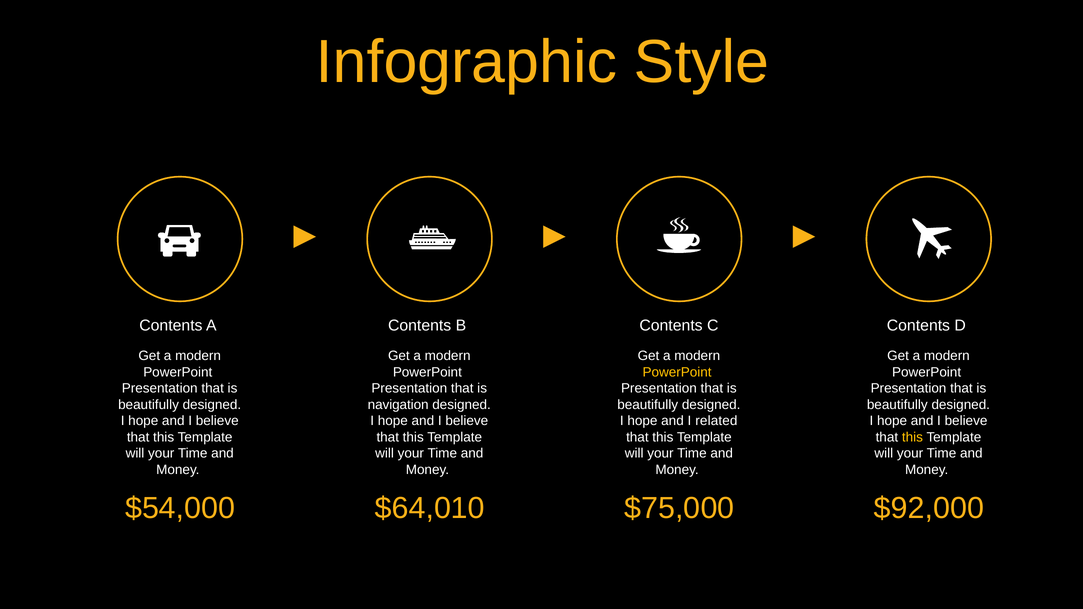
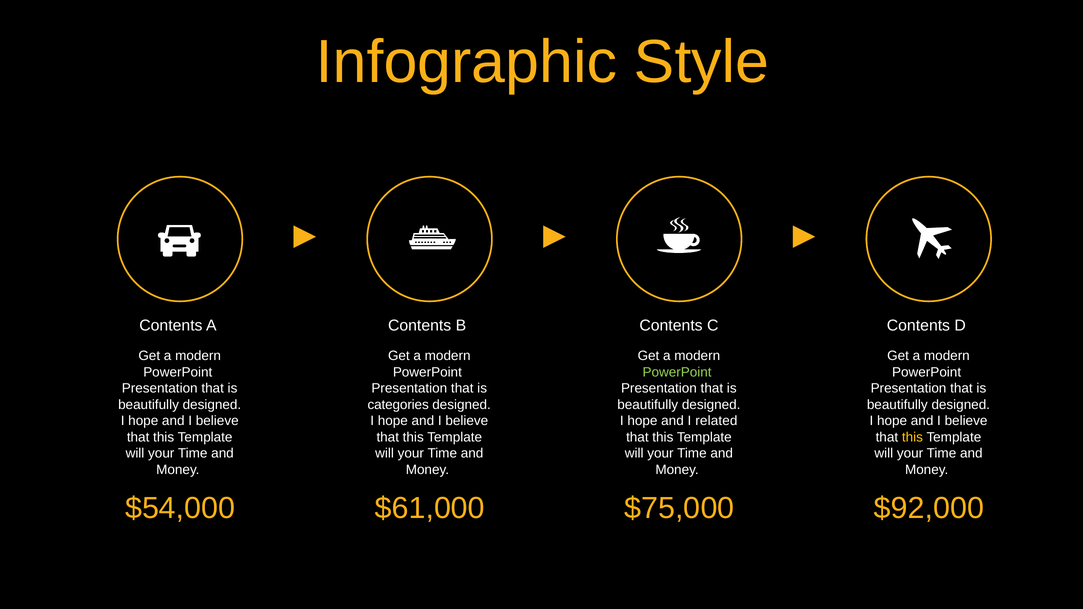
PowerPoint at (677, 372) colour: yellow -> light green
navigation: navigation -> categories
$64,010: $64,010 -> $61,000
